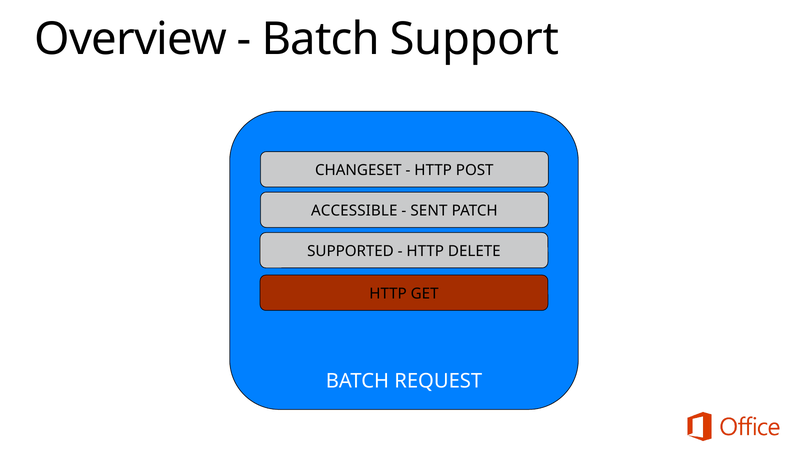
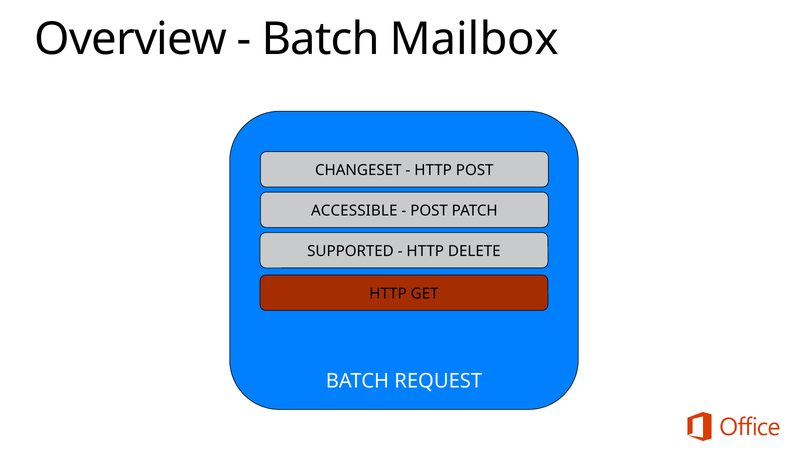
Support: Support -> Mailbox
SENT at (429, 211): SENT -> POST
